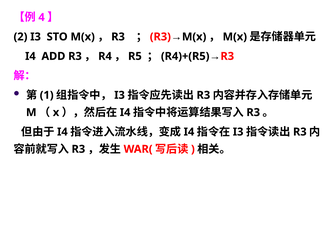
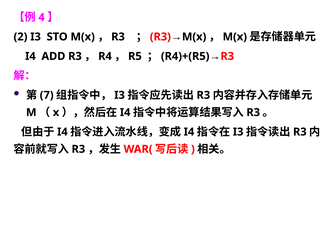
1: 1 -> 7
